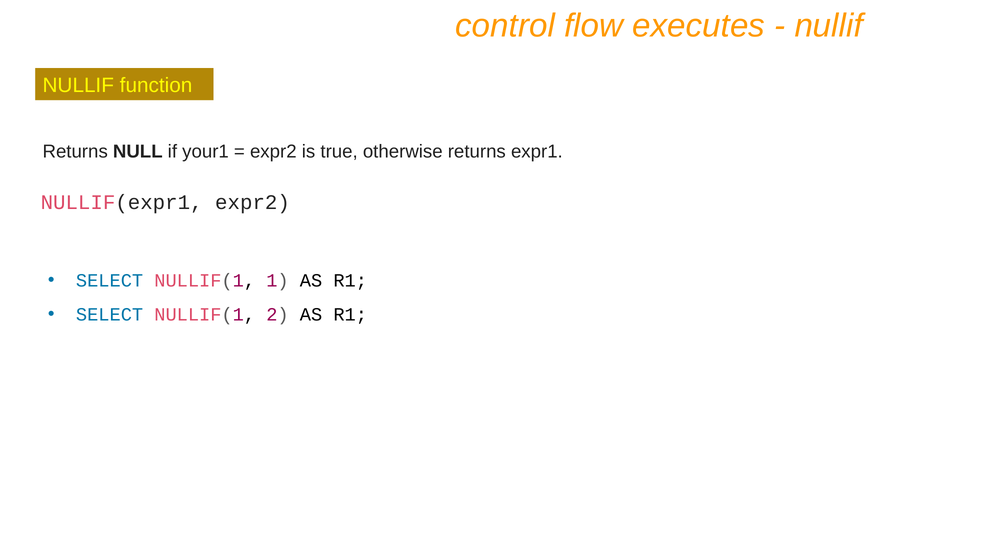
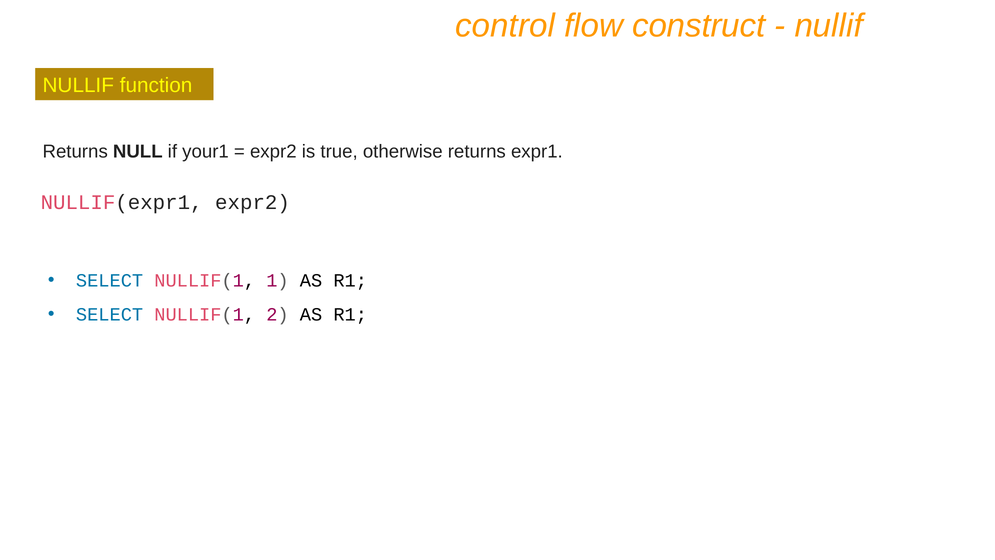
executes: executes -> construct
